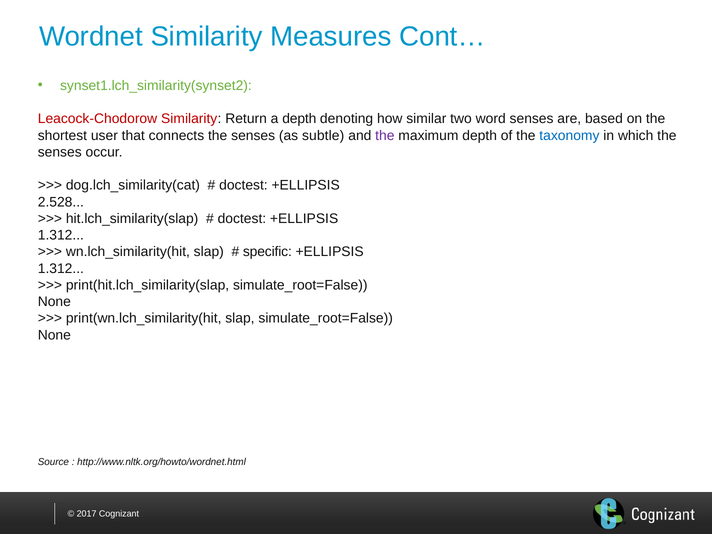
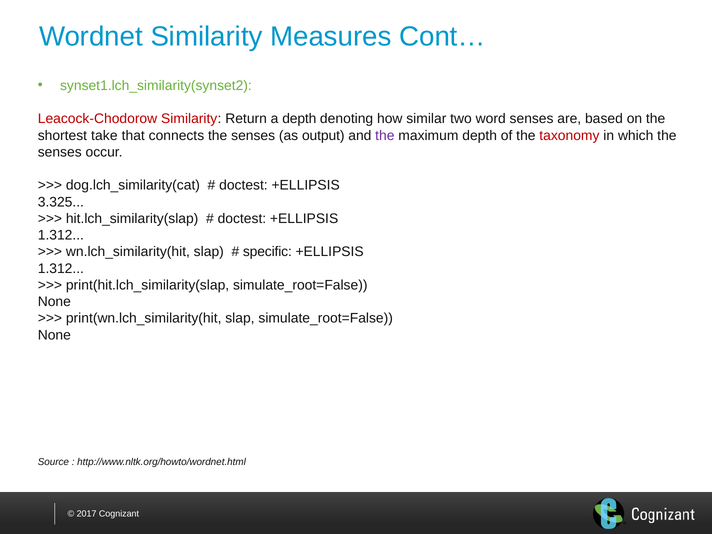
user: user -> take
subtle: subtle -> output
taxonomy colour: blue -> red
2.528: 2.528 -> 3.325
